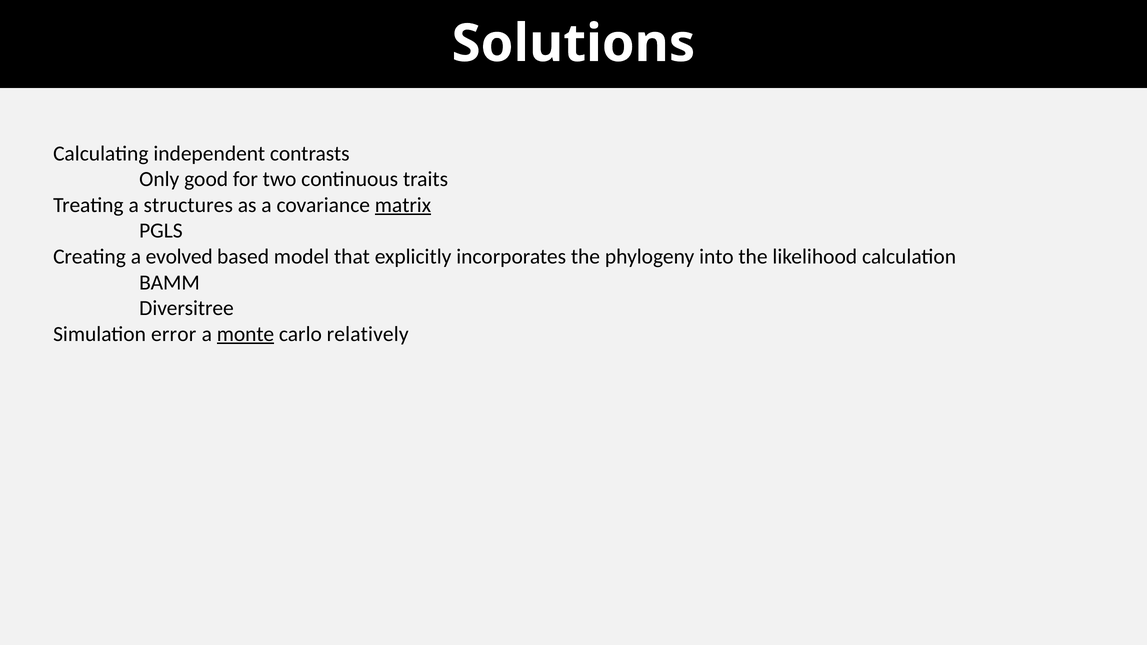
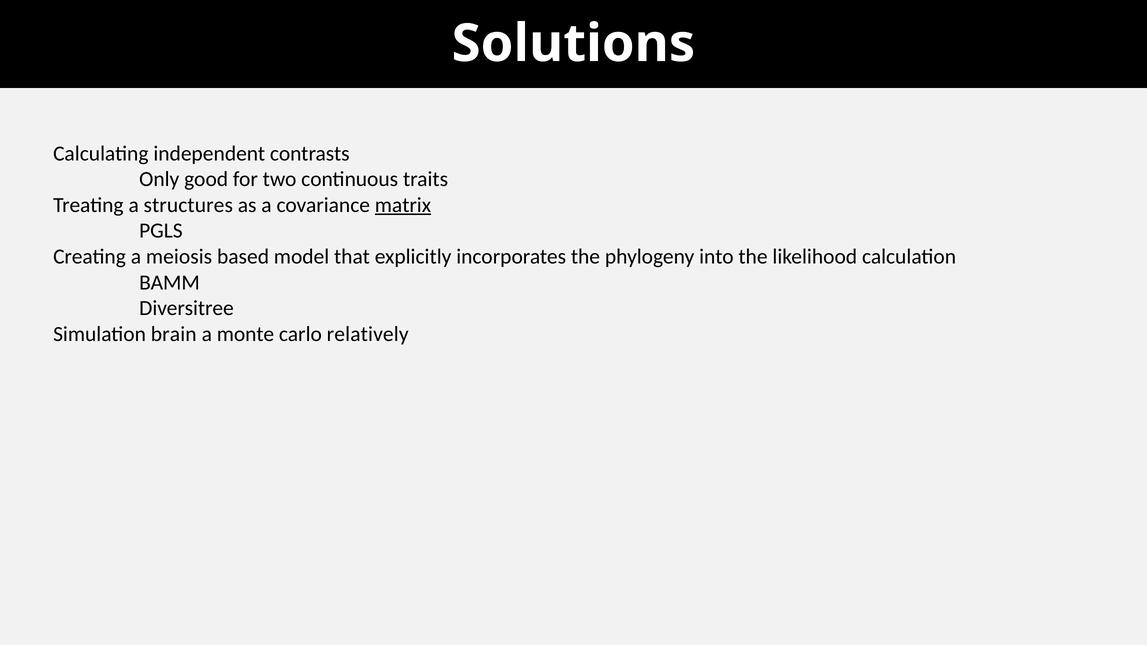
evolved: evolved -> meiosis
error: error -> brain
monte underline: present -> none
